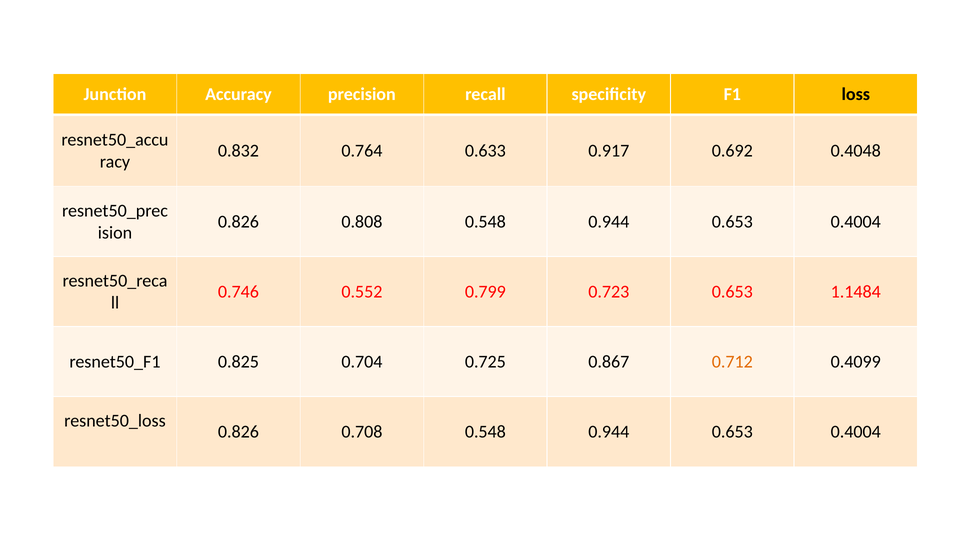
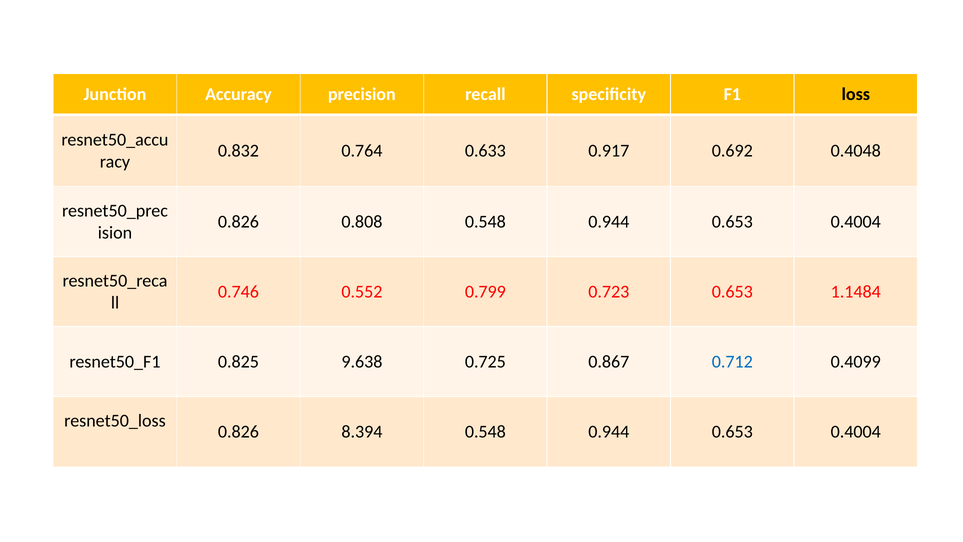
0.704: 0.704 -> 9.638
0.712 colour: orange -> blue
0.708: 0.708 -> 8.394
